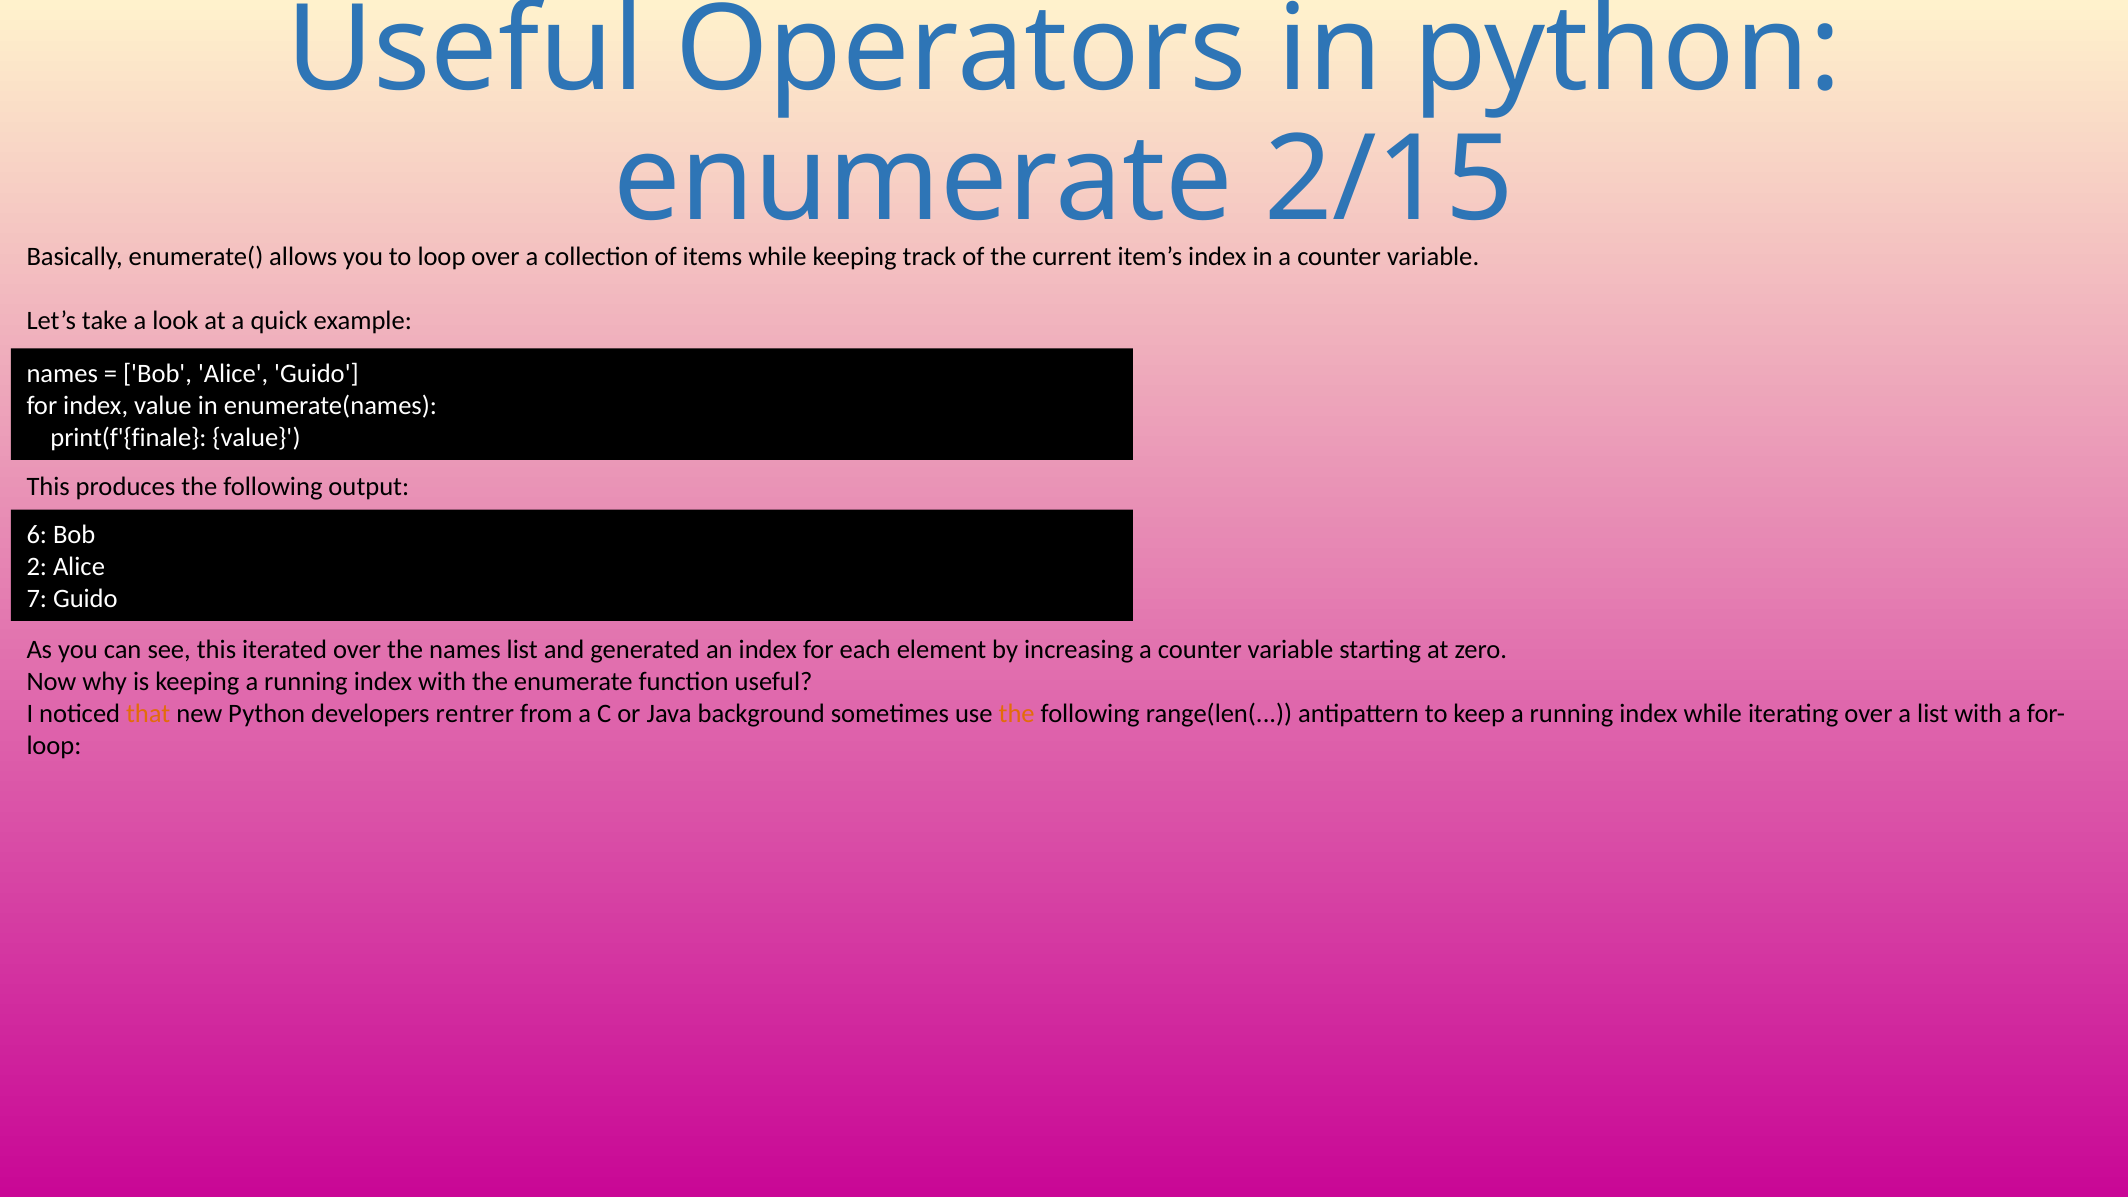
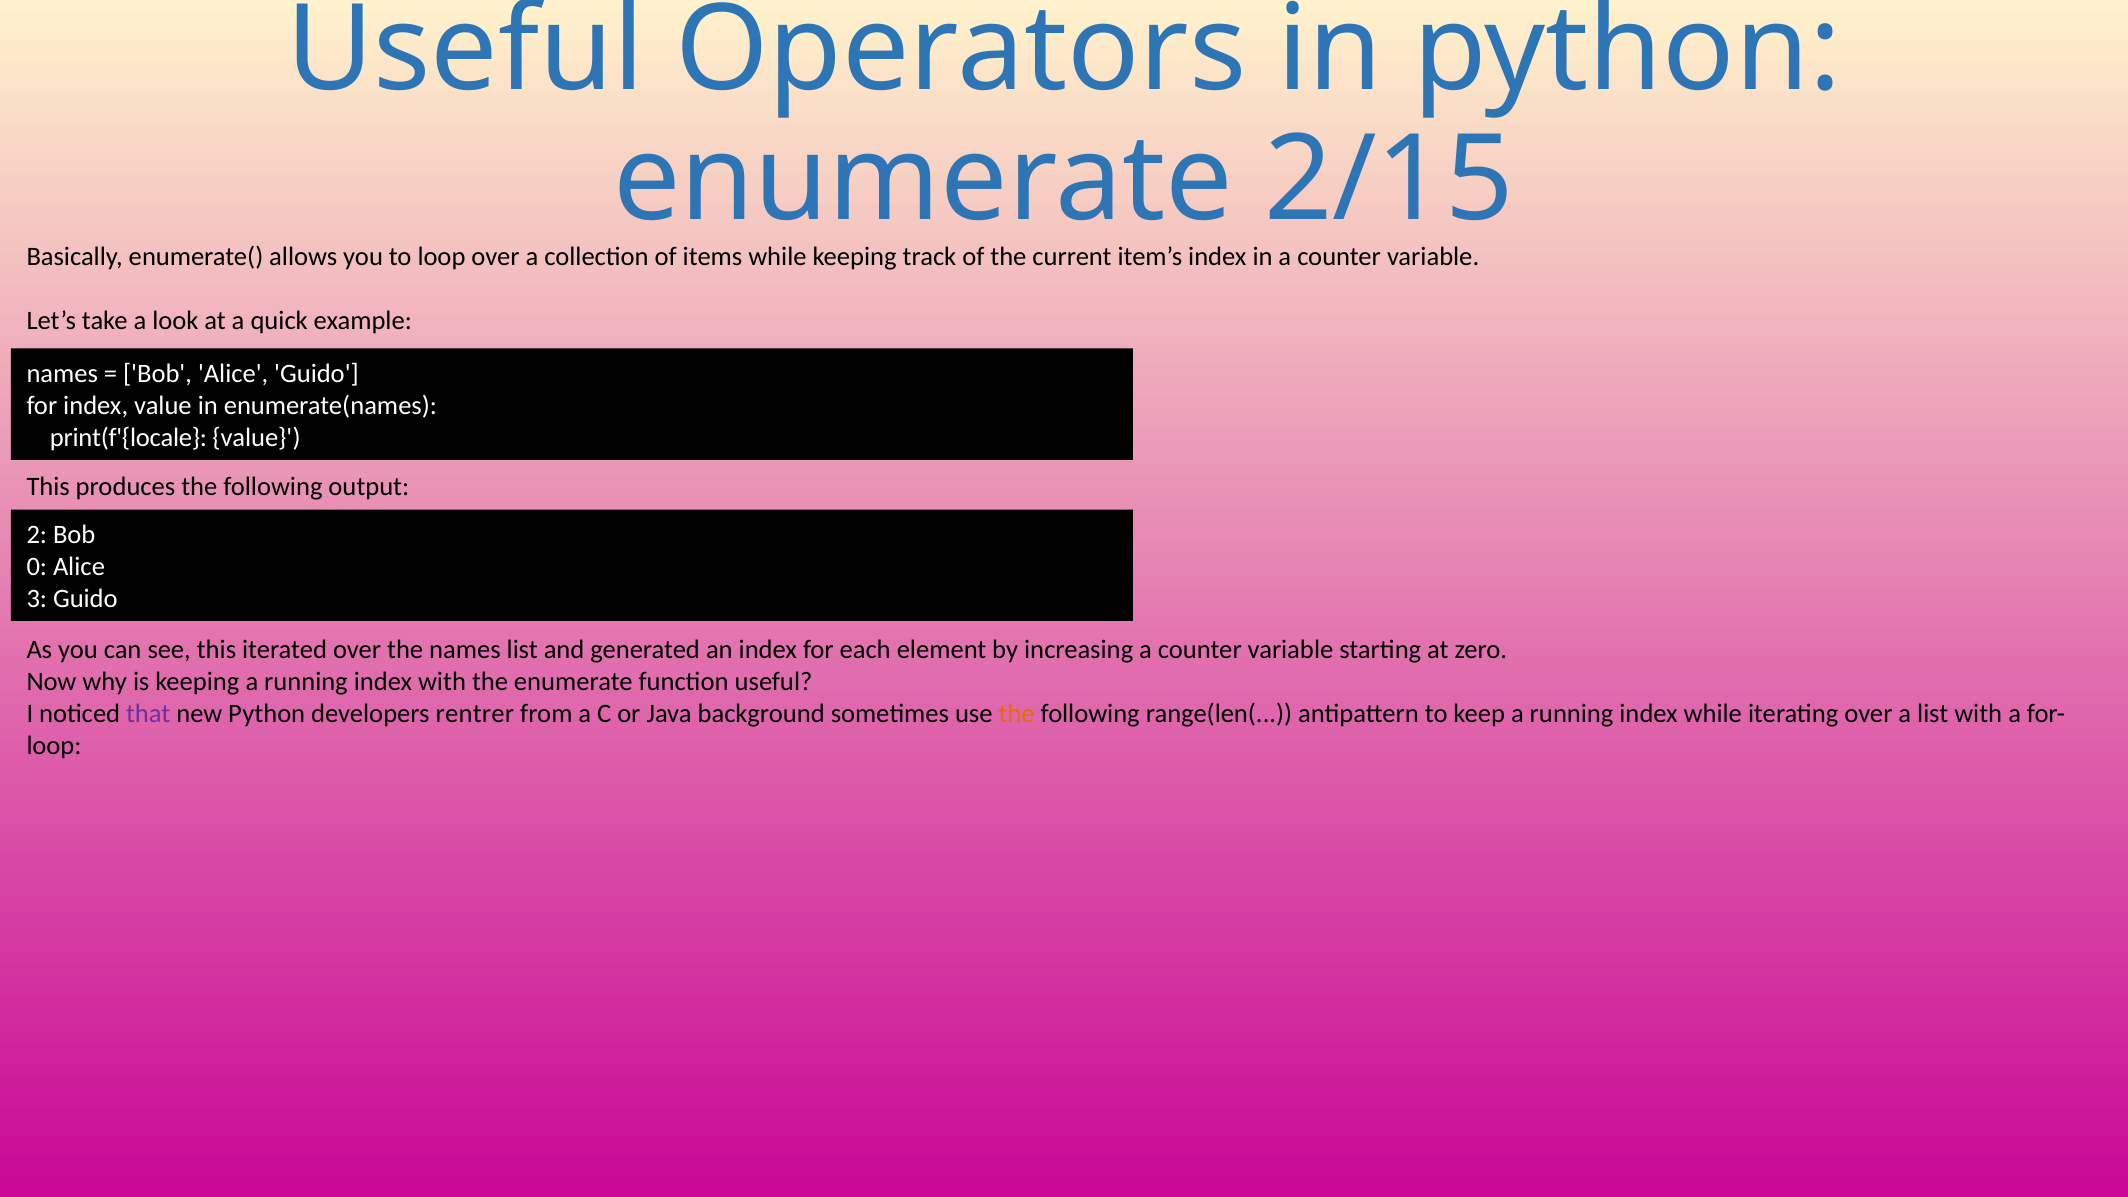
print(f'{finale: print(f'{finale -> print(f'{locale
6: 6 -> 2
2: 2 -> 0
7: 7 -> 3
that colour: orange -> purple
